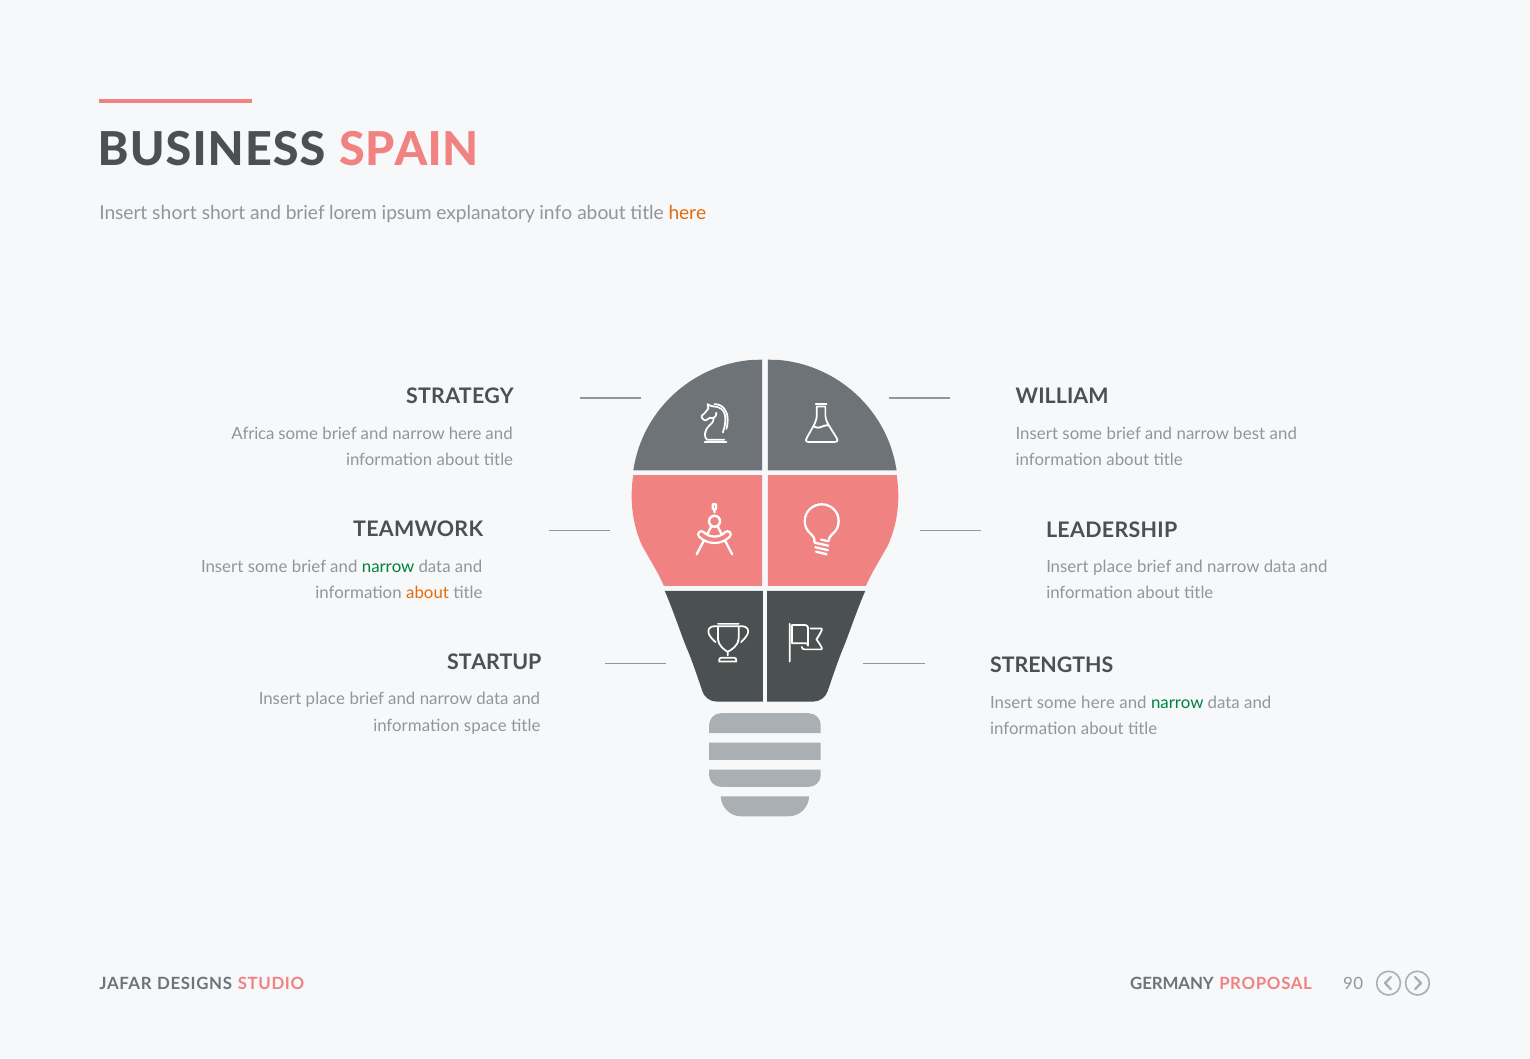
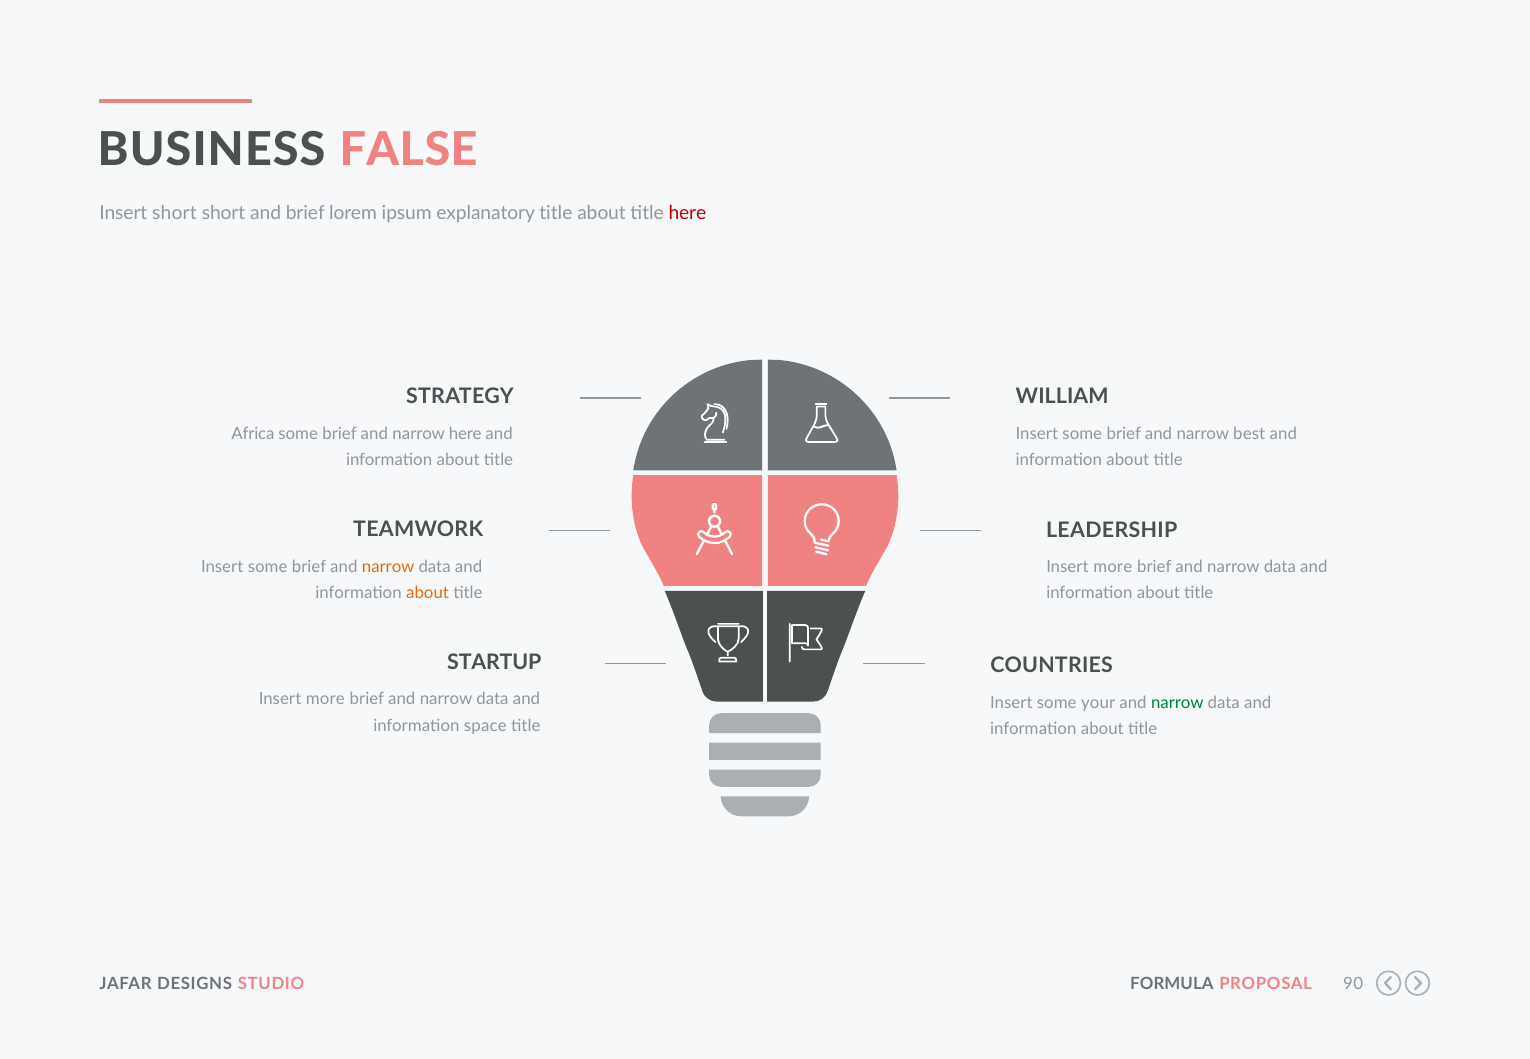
SPAIN: SPAIN -> FALSE
explanatory info: info -> title
here at (687, 213) colour: orange -> red
narrow at (388, 567) colour: green -> orange
place at (1113, 567): place -> more
STRENGTHS: STRENGTHS -> COUNTRIES
place at (325, 700): place -> more
some here: here -> your
GERMANY: GERMANY -> FORMULA
